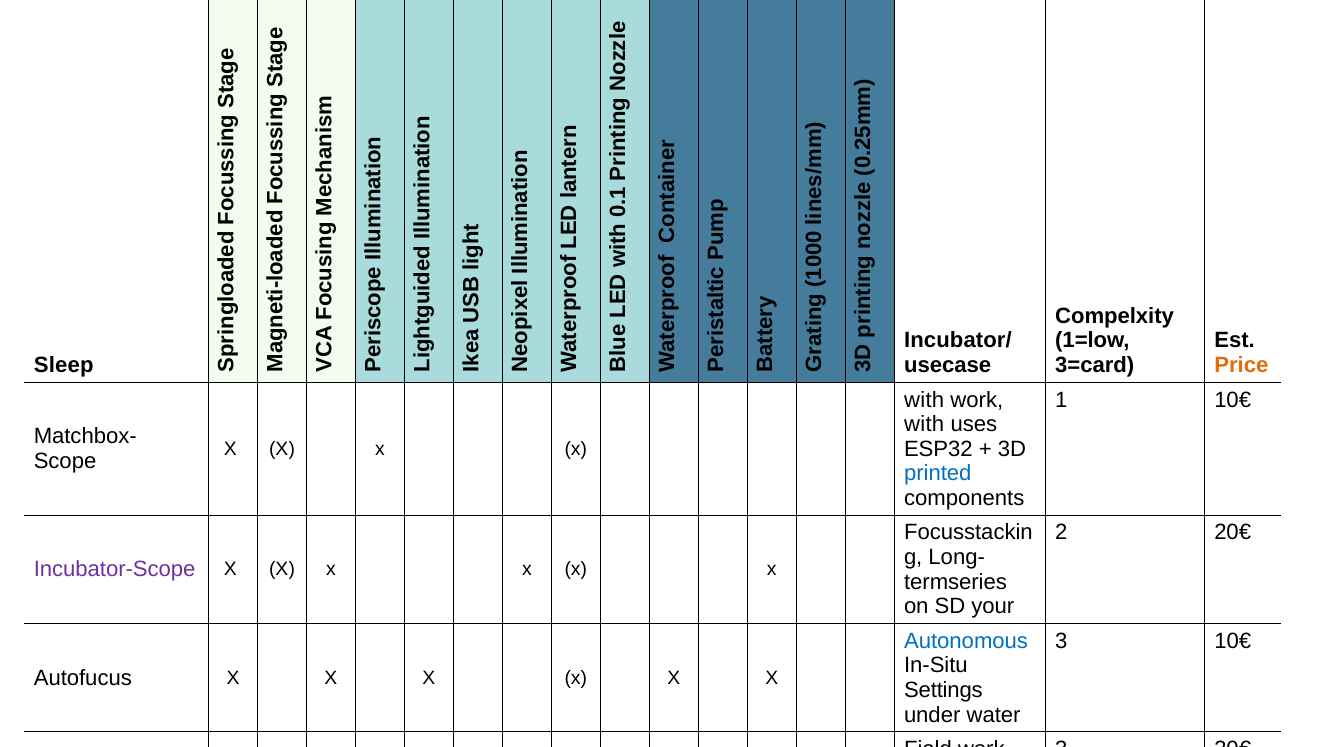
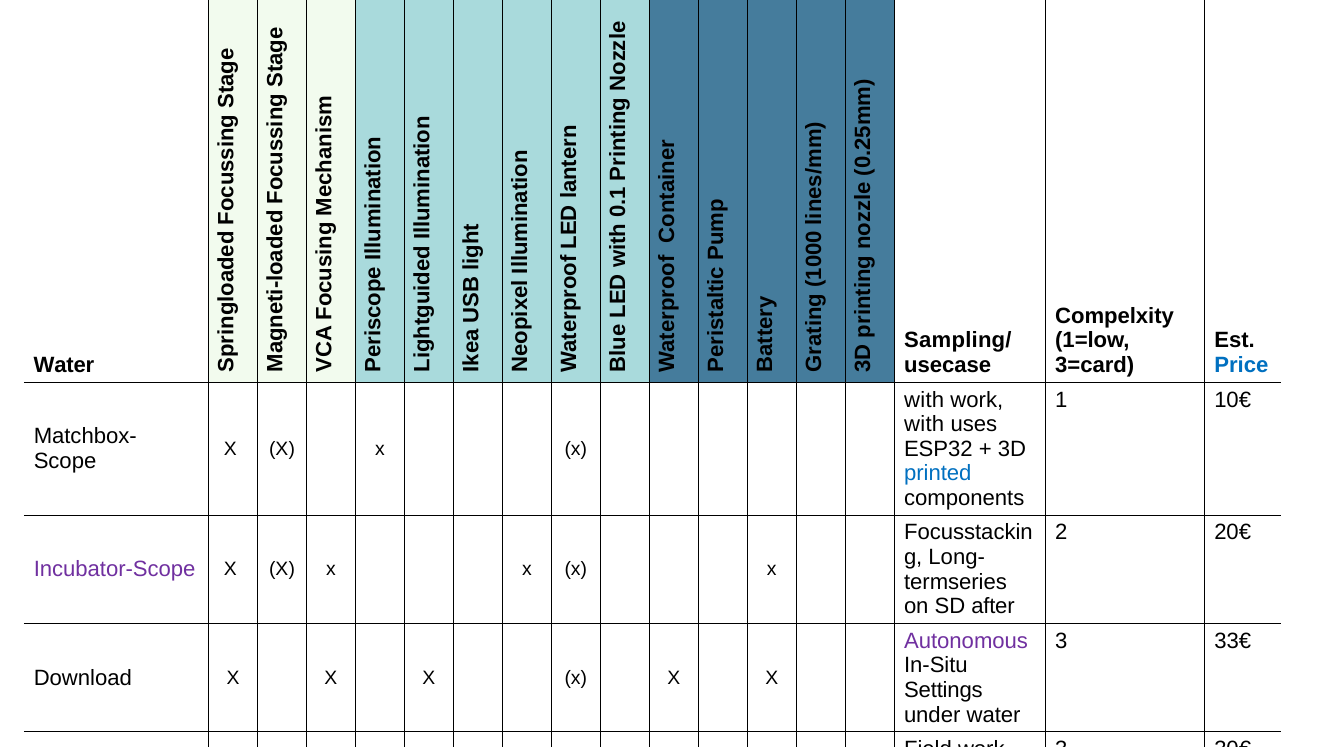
Incubator/: Incubator/ -> Sampling/
Sleep at (64, 365): Sleep -> Water
Price colour: orange -> blue
your: your -> after
Autonomous colour: blue -> purple
3 10€: 10€ -> 33€
Autofucus: Autofucus -> Download
